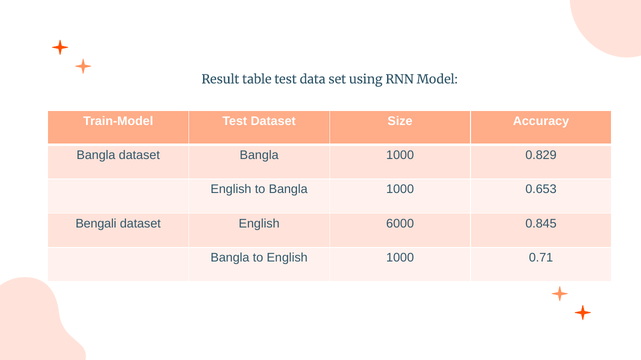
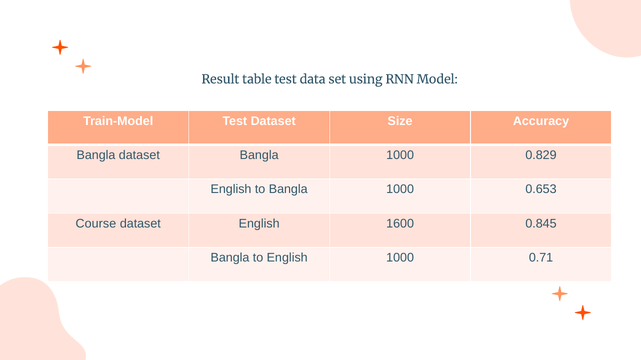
Bengali: Bengali -> Course
6000: 6000 -> 1600
